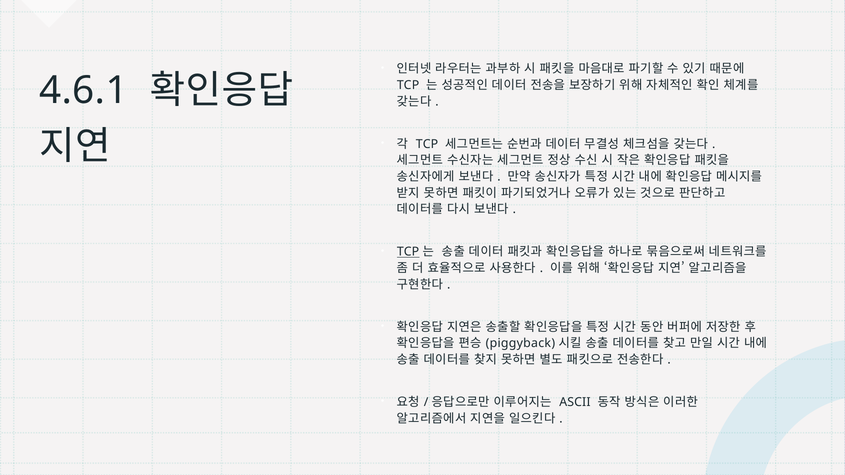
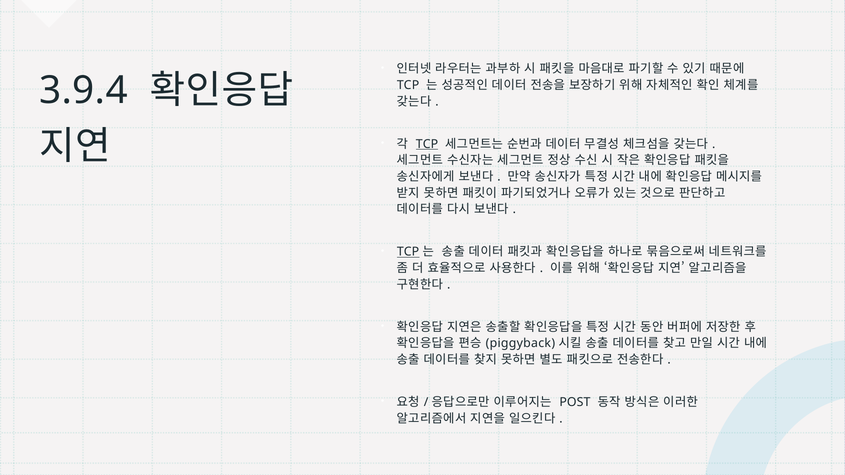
4.6.1: 4.6.1 -> 3.9.4
TCP at (427, 144) underline: none -> present
ASCII: ASCII -> POST
